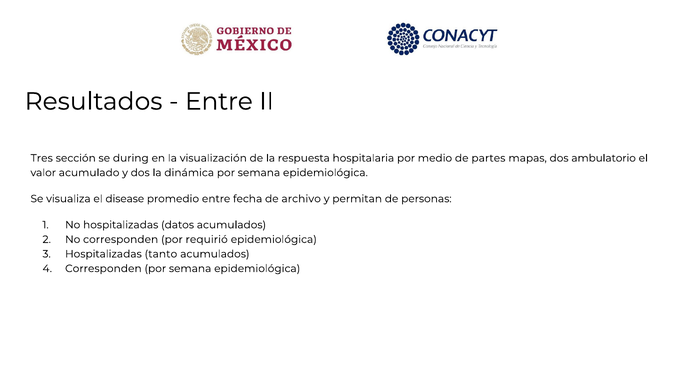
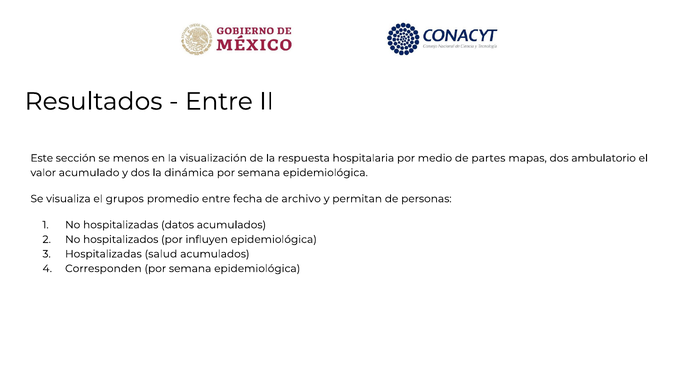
Tres: Tres -> Este
during: during -> menos
disease: disease -> grupos
No corresponden: corresponden -> hospitalizados
requirió: requirió -> influyen
tanto: tanto -> salud
